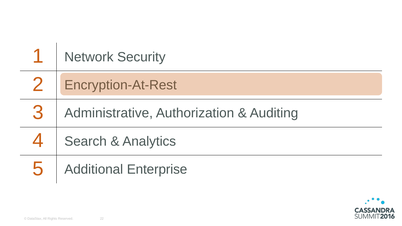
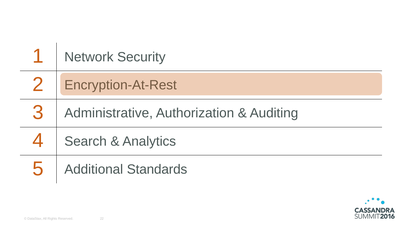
Enterprise: Enterprise -> Standards
